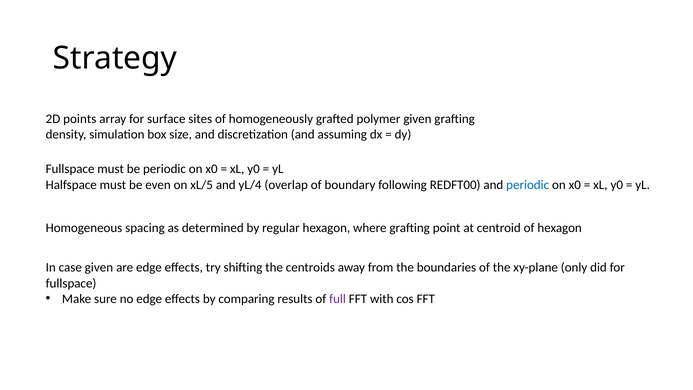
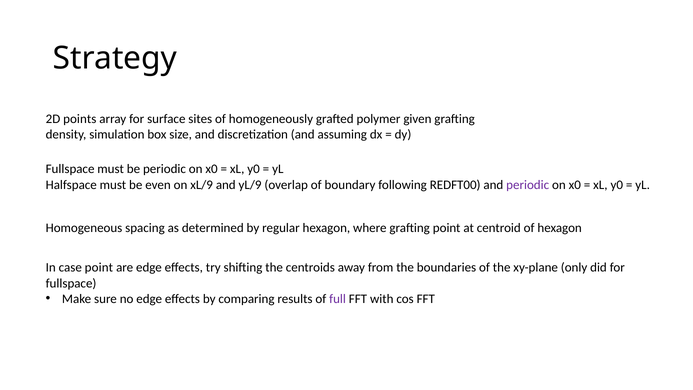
xL/5: xL/5 -> xL/9
yL/4: yL/4 -> yL/9
periodic at (528, 185) colour: blue -> purple
case given: given -> point
